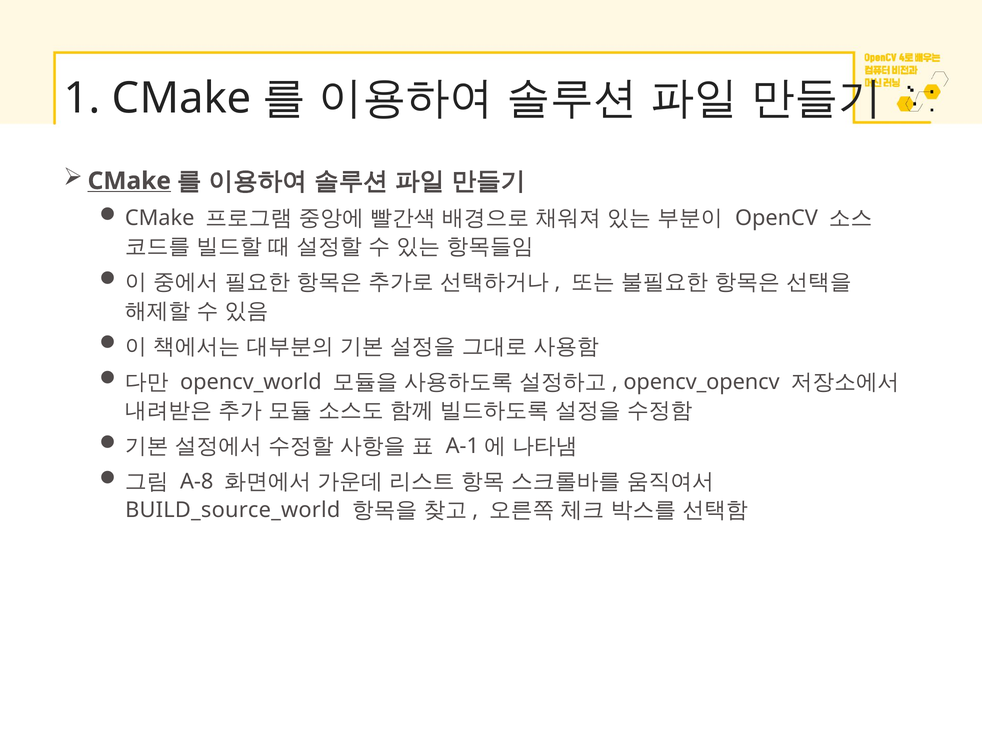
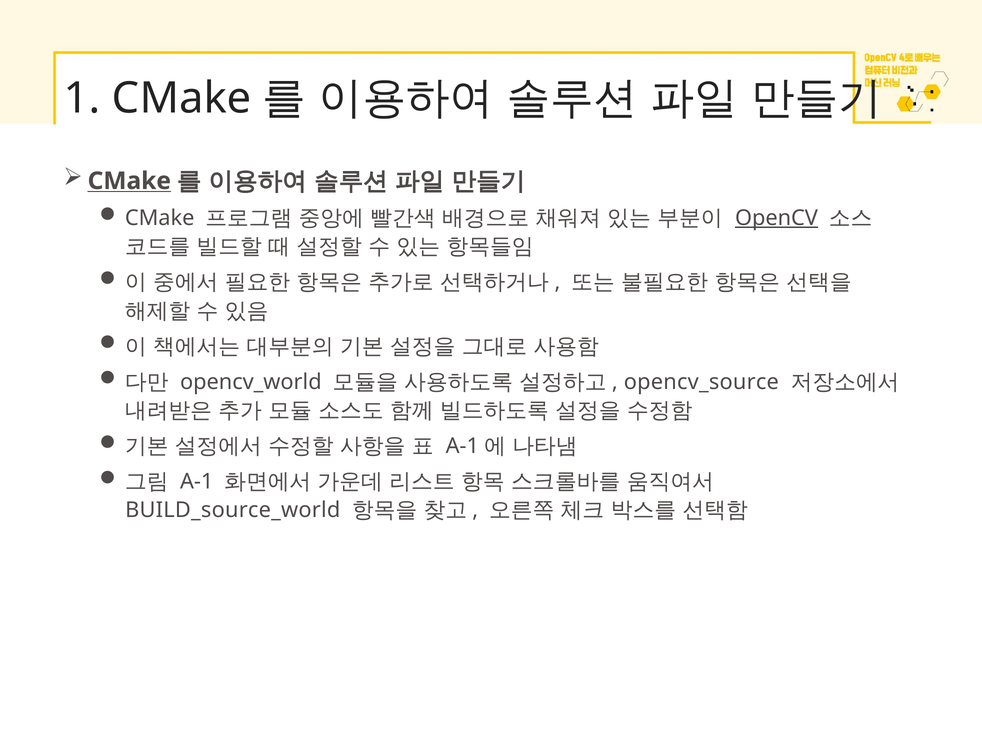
OpenCV underline: none -> present
opencv_opencv: opencv_opencv -> opencv_source
A-8: A-8 -> A-1
